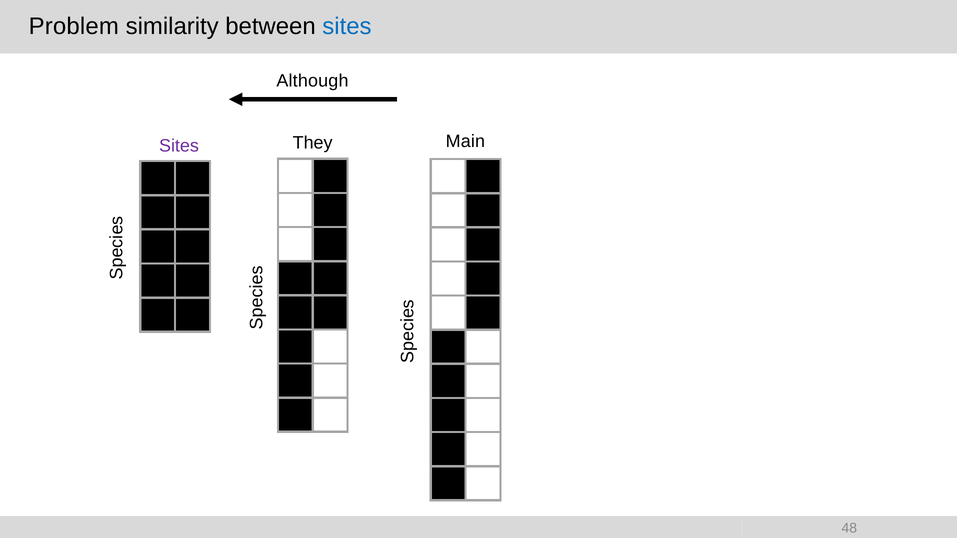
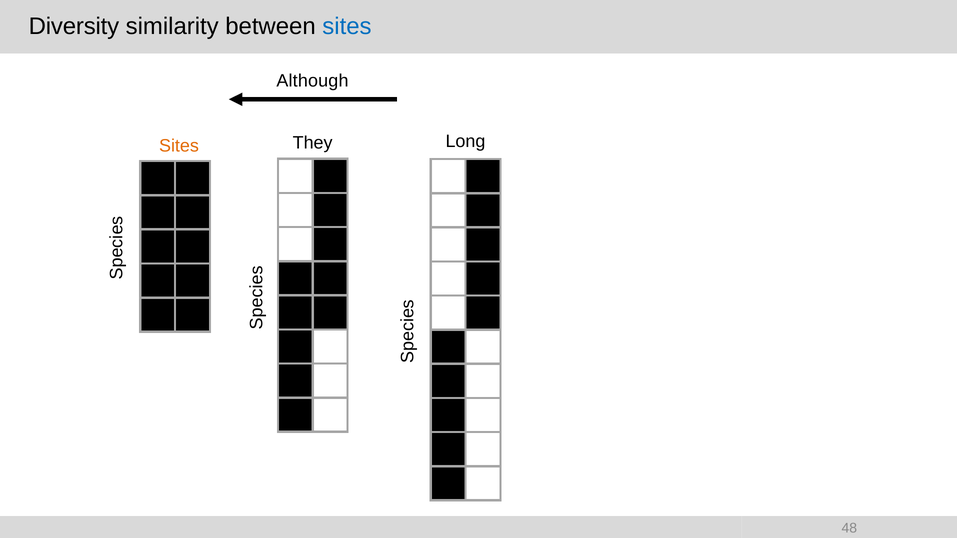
Problem: Problem -> Diversity
Main: Main -> Long
Sites at (179, 146) colour: purple -> orange
